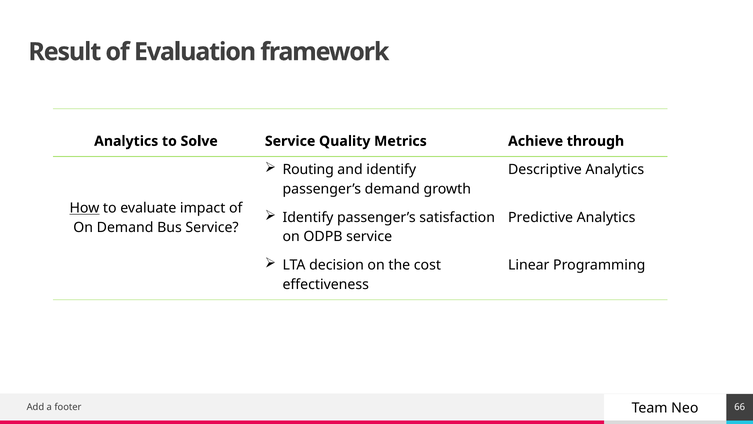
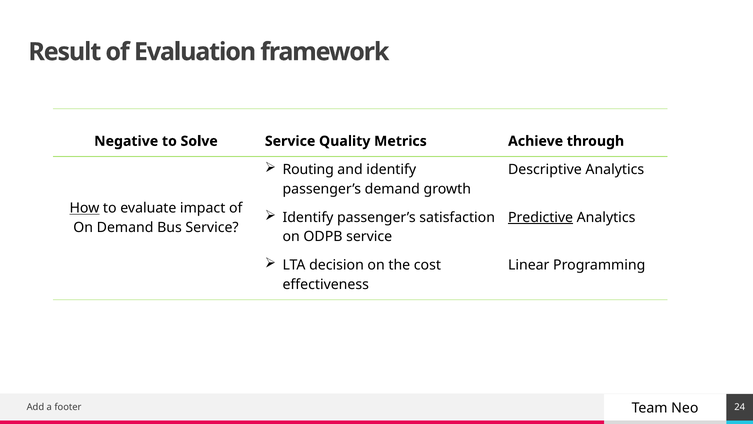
Analytics at (126, 141): Analytics -> Negative
Predictive underline: none -> present
66: 66 -> 24
